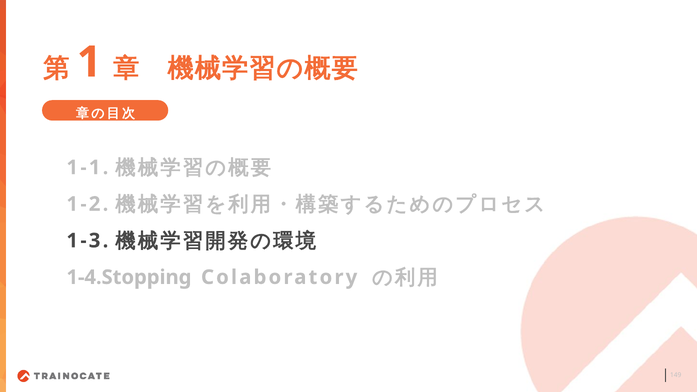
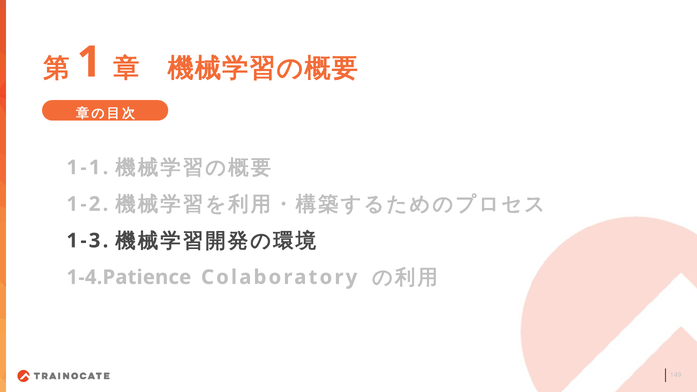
1-4.Stopping: 1-4.Stopping -> 1-4.Patience
